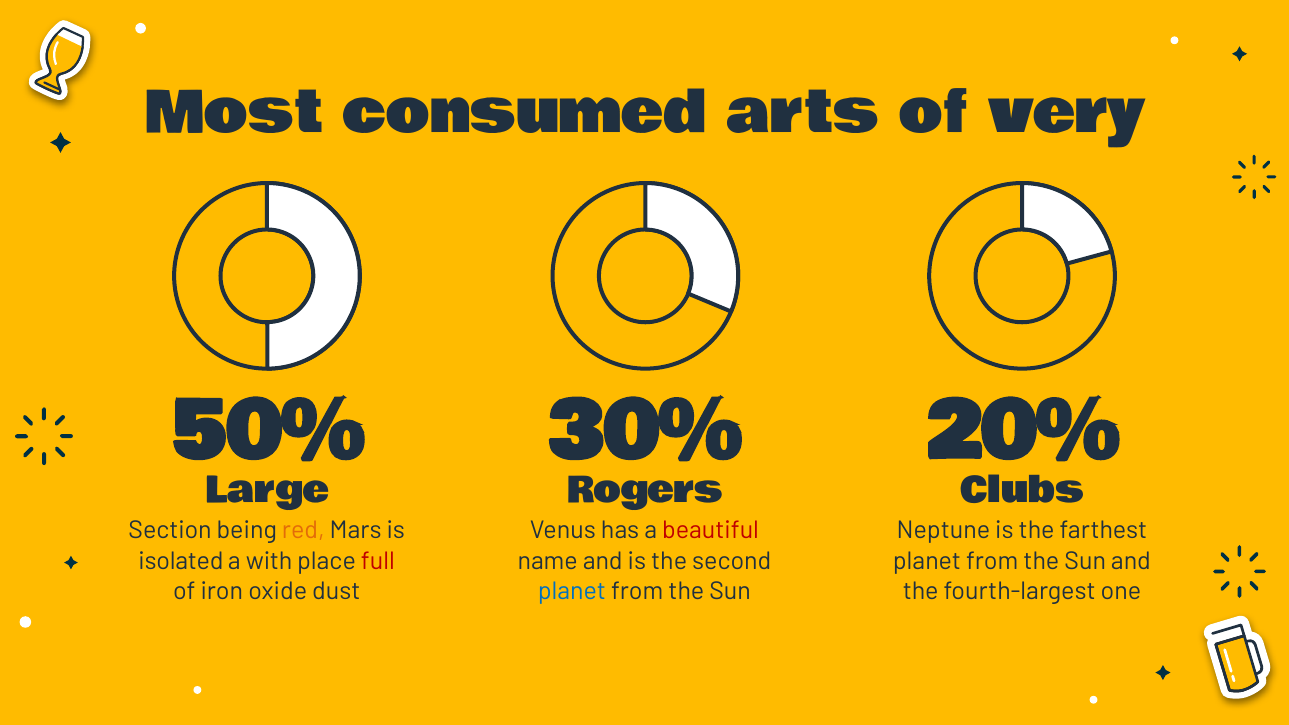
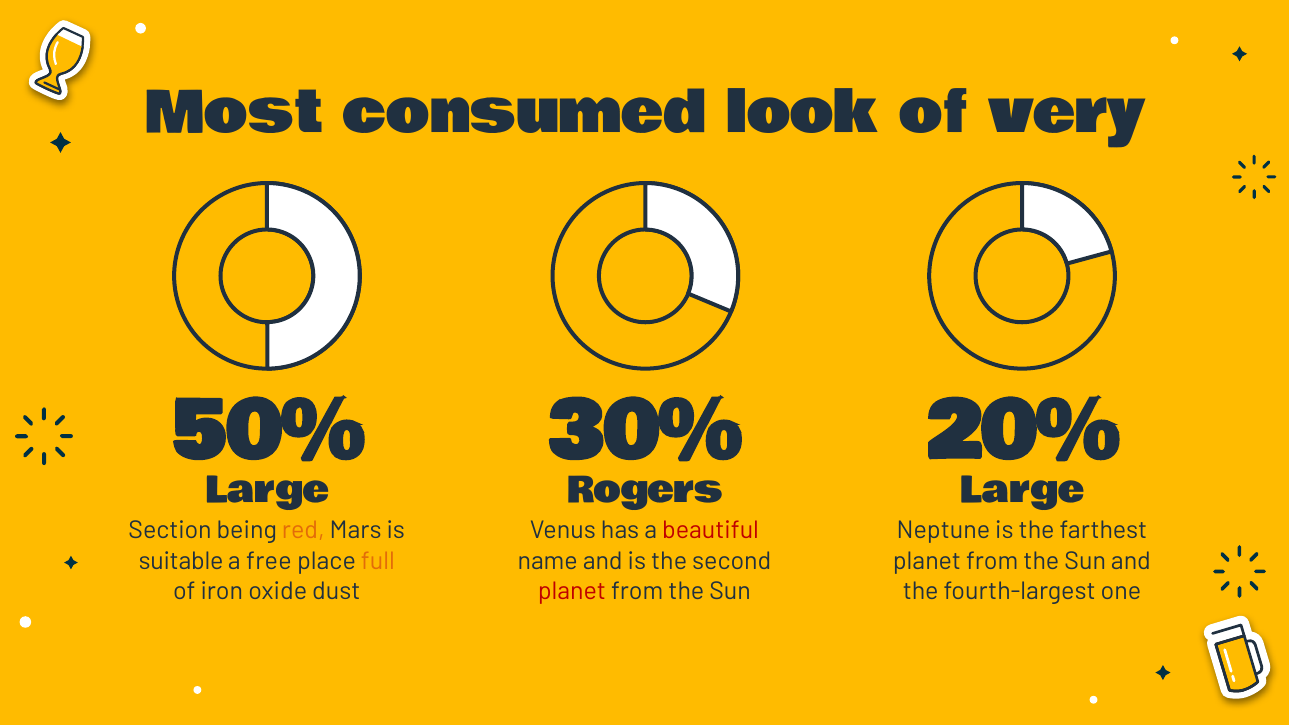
arts: arts -> look
Clubs at (1022, 491): Clubs -> Large
isolated: isolated -> suitable
with: with -> free
full colour: red -> orange
planet at (572, 591) colour: blue -> red
